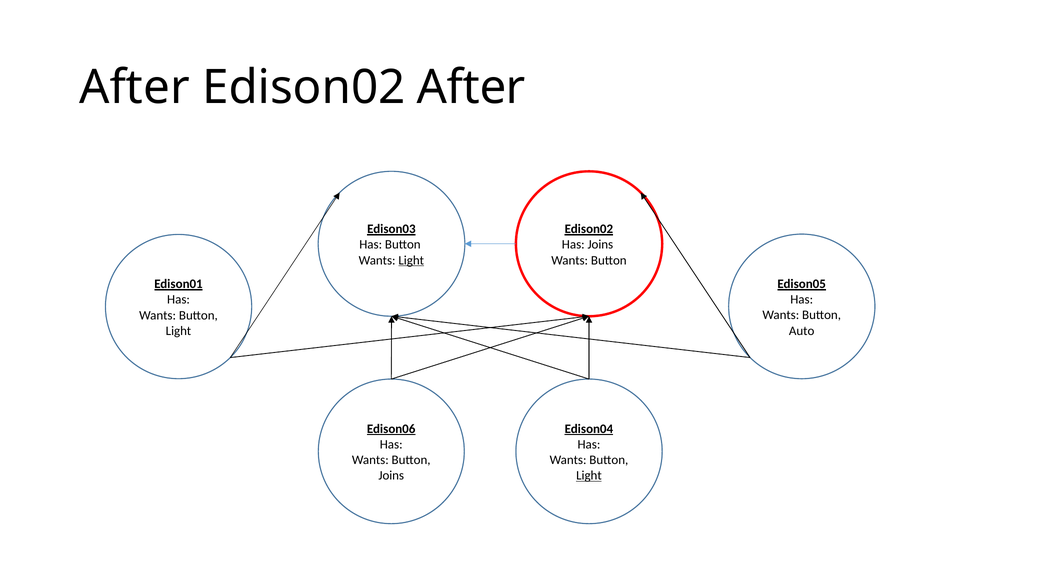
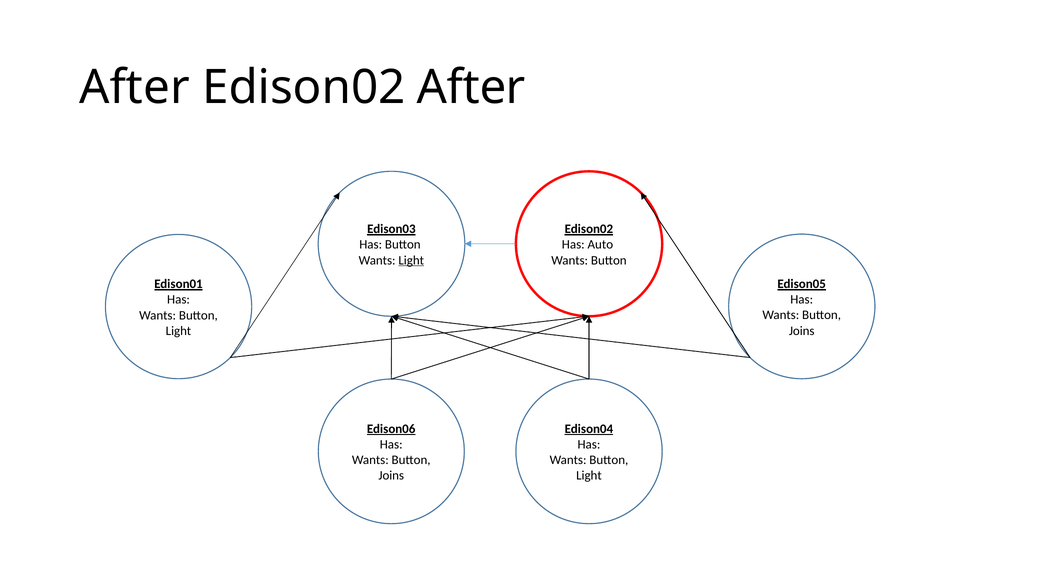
Has Joins: Joins -> Auto
Auto at (802, 330): Auto -> Joins
Light at (589, 475) underline: present -> none
